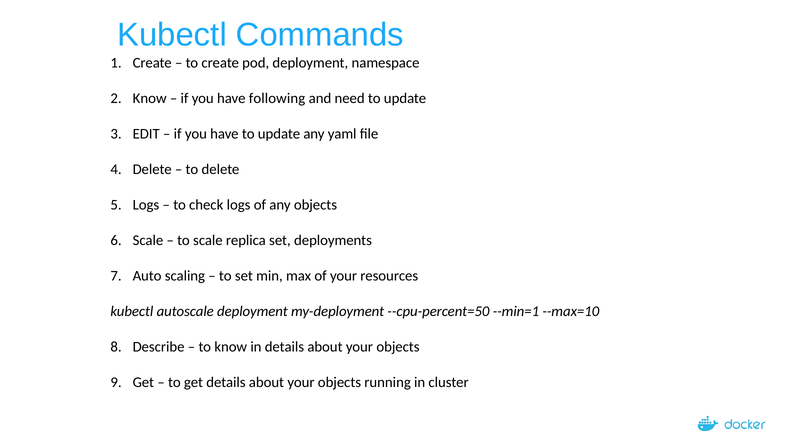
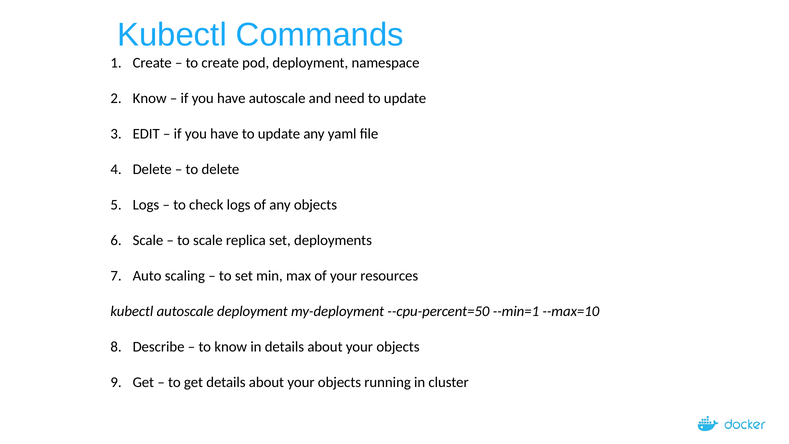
have following: following -> autoscale
